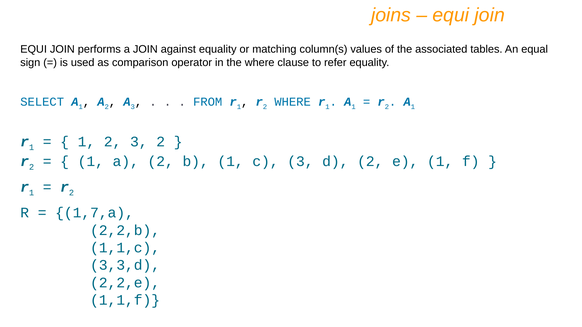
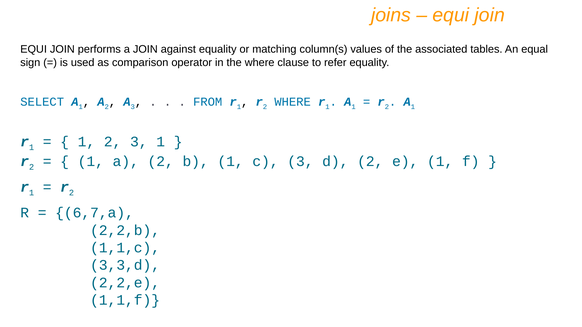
3 2: 2 -> 1
1,7,a: 1,7,a -> 6,7,a
